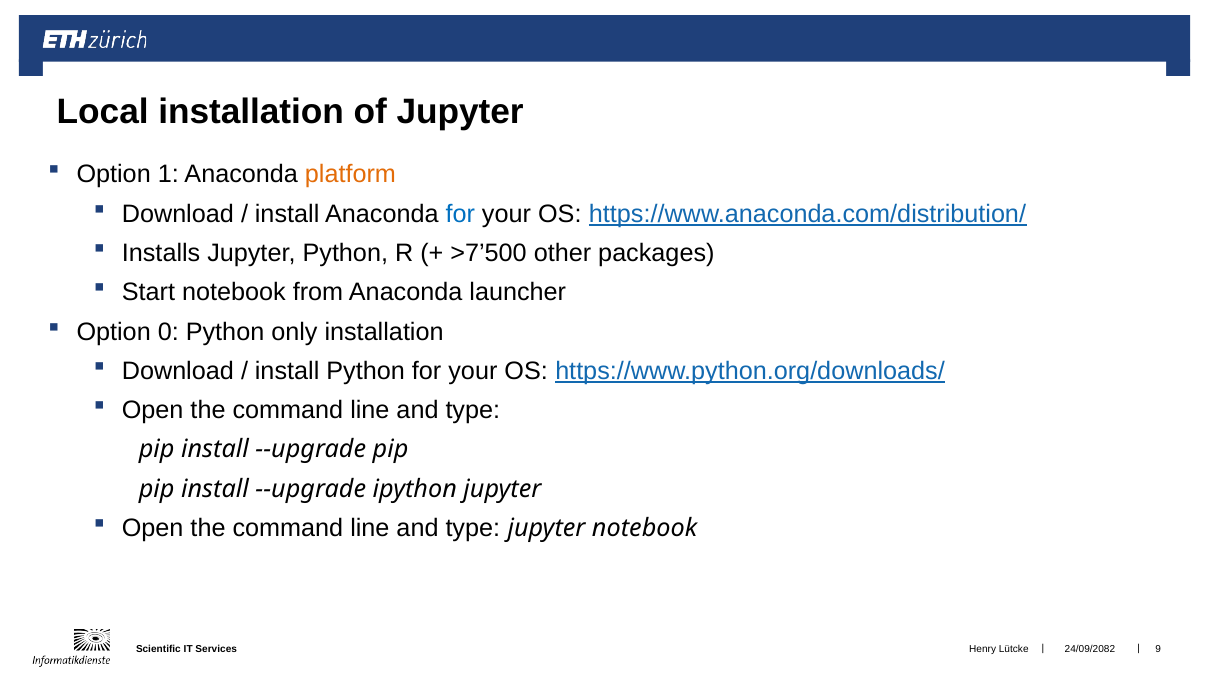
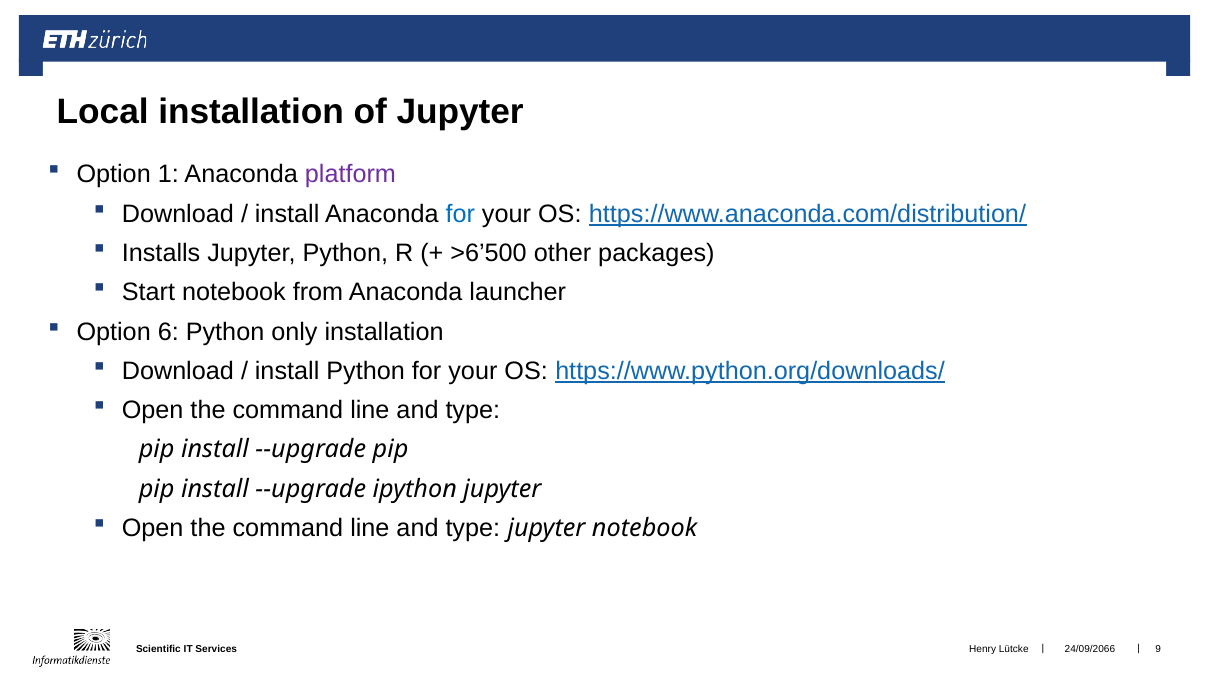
platform colour: orange -> purple
>7’500: >7’500 -> >6’500
0: 0 -> 6
24/09/2082: 24/09/2082 -> 24/09/2066
